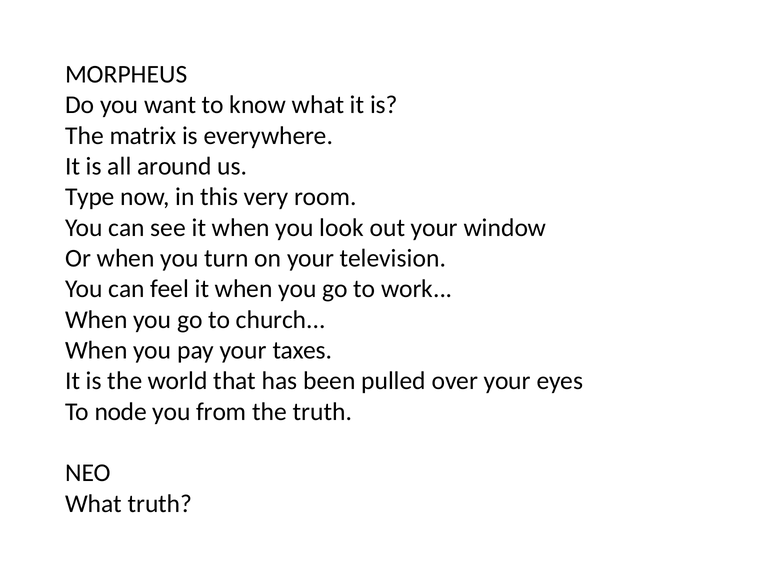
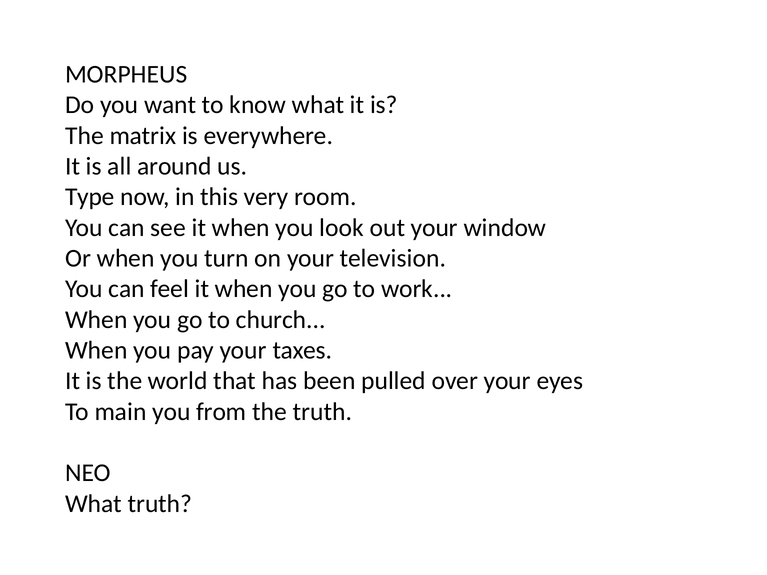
node: node -> main
